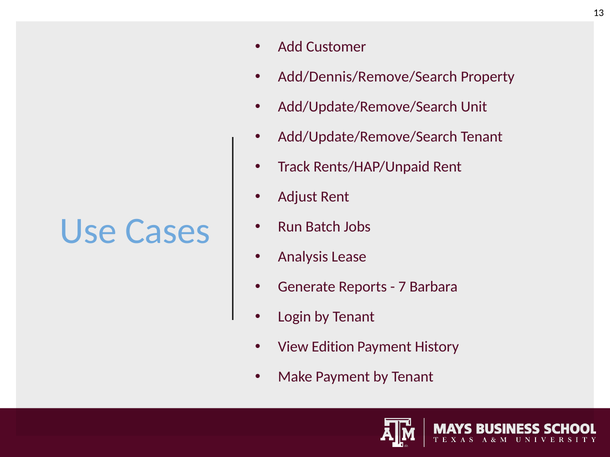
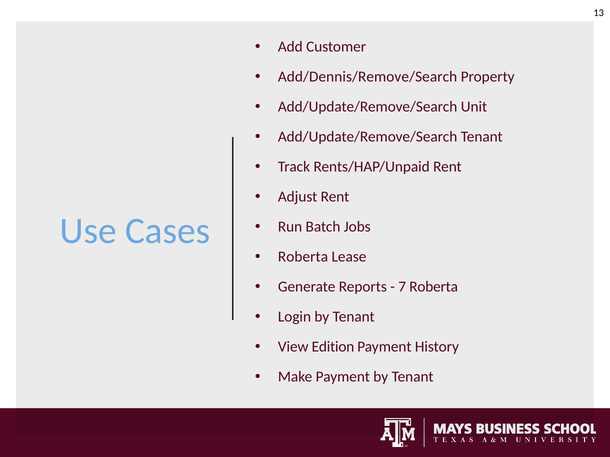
Analysis at (303, 257): Analysis -> Roberta
7 Barbara: Barbara -> Roberta
